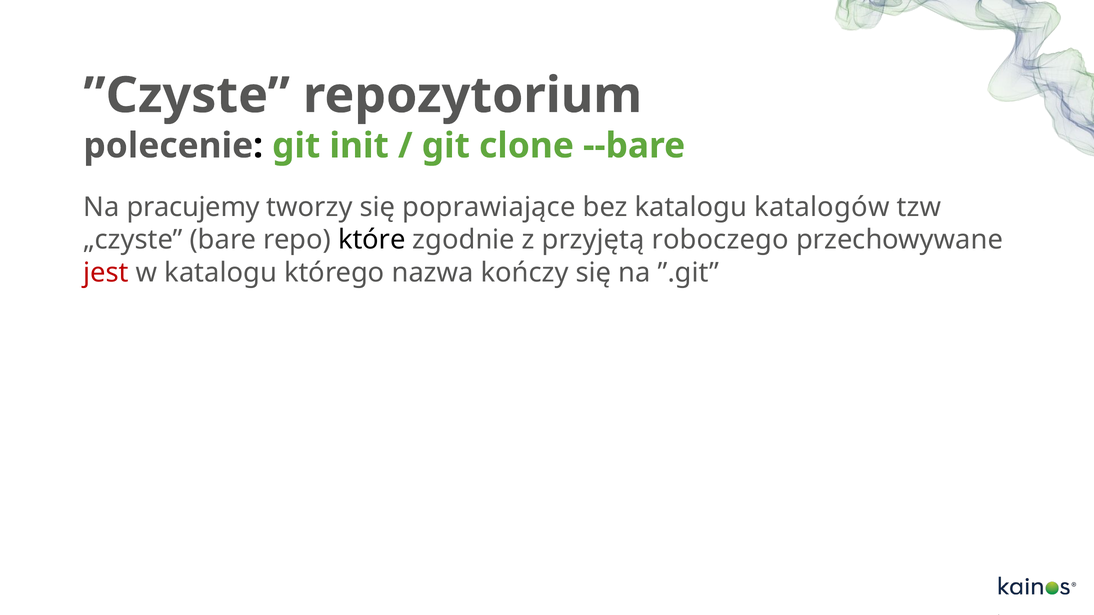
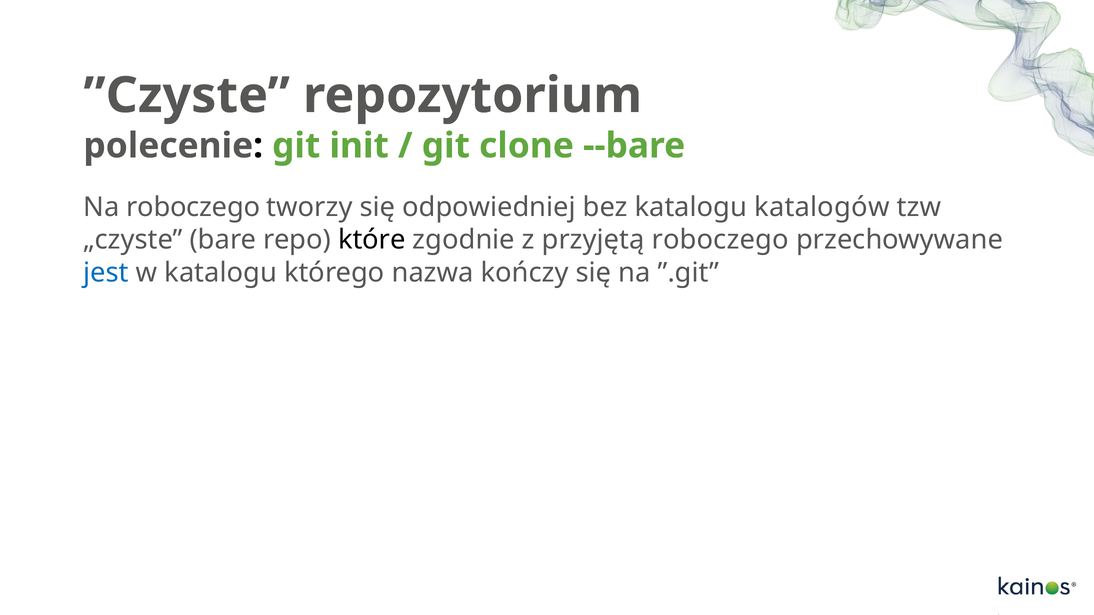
Na pracujemy: pracujemy -> roboczego
poprawiające: poprawiające -> odpowiedniej
jest colour: red -> blue
